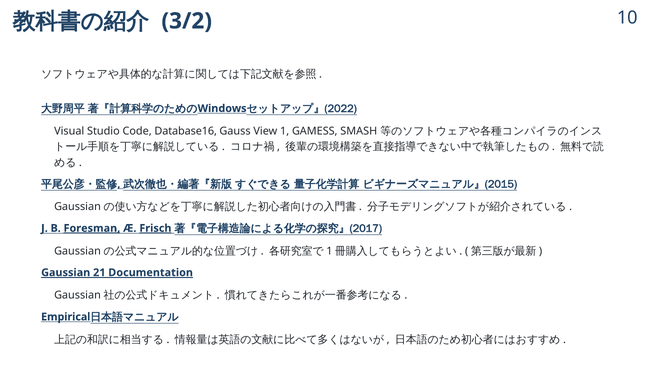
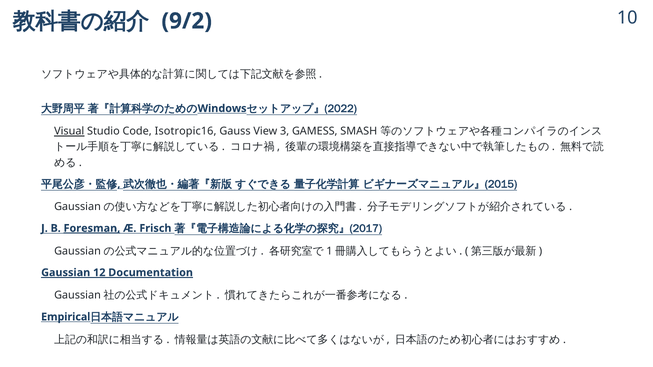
3/2: 3/2 -> 9/2
Visual underline: none -> present
Database16: Database16 -> Isotropic16
1: 1 -> 3
Frisch underline: present -> none
21: 21 -> 12
